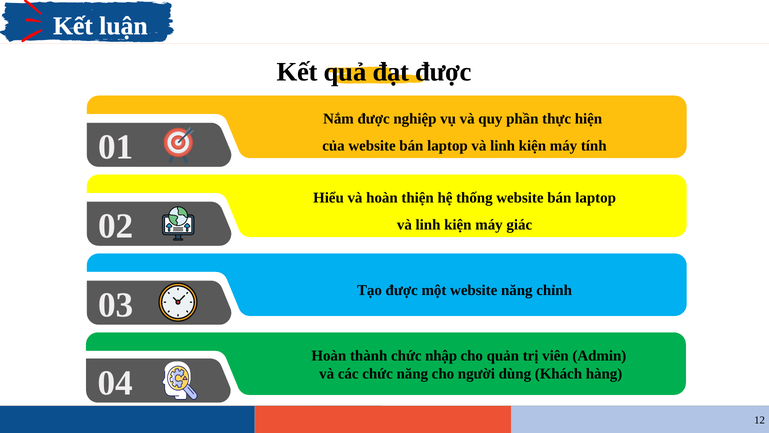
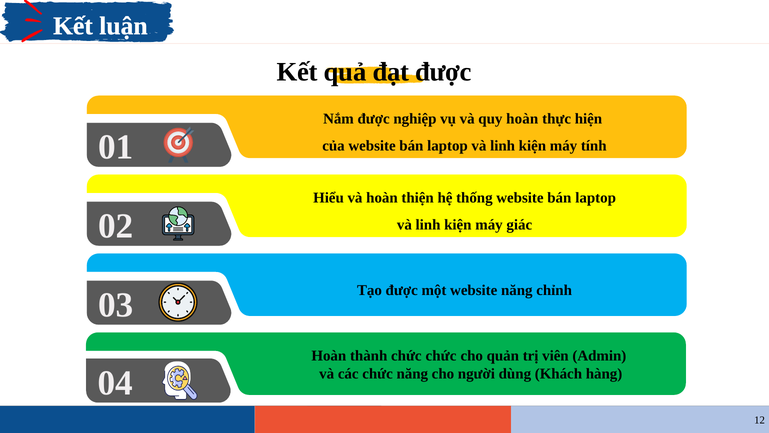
quy phần: phần -> hoàn
chức nhập: nhập -> chức
